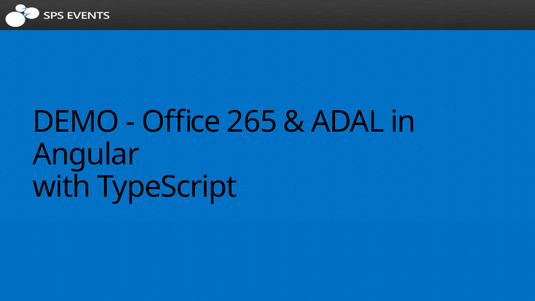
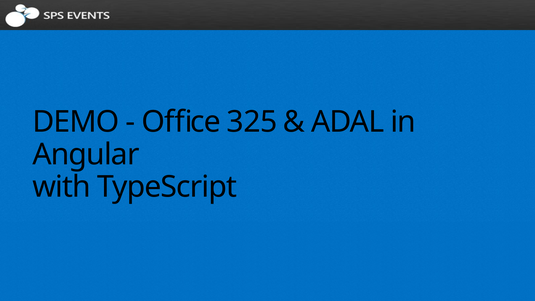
265: 265 -> 325
